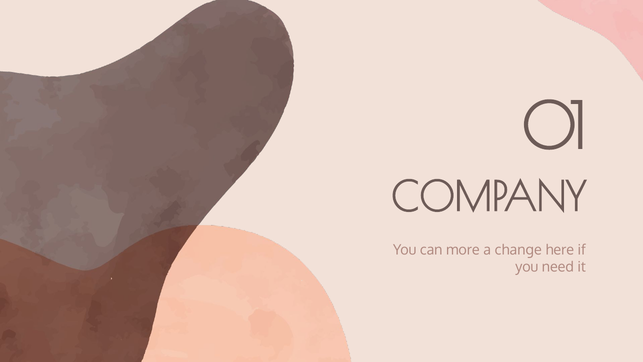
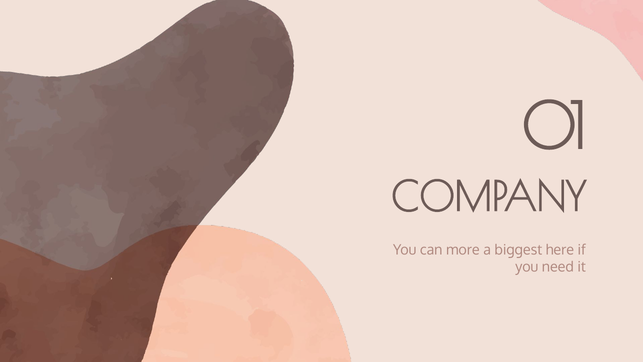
change: change -> biggest
